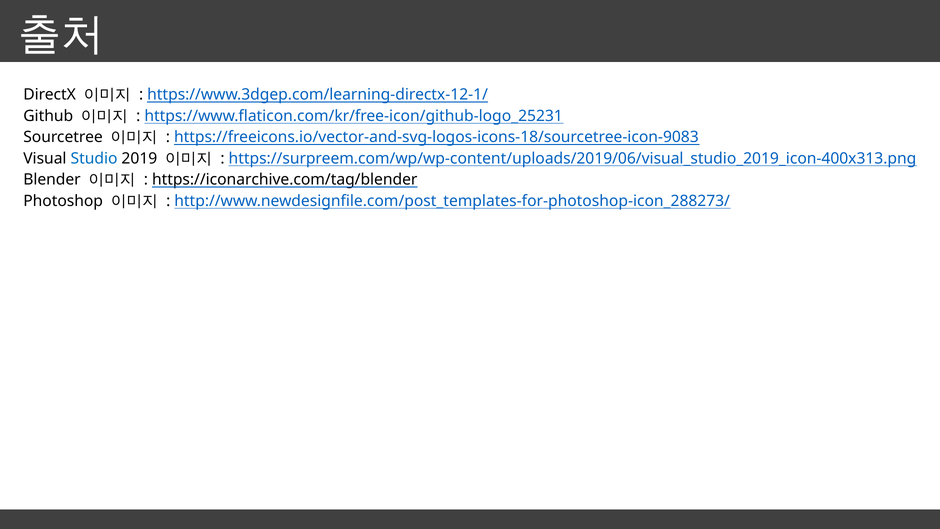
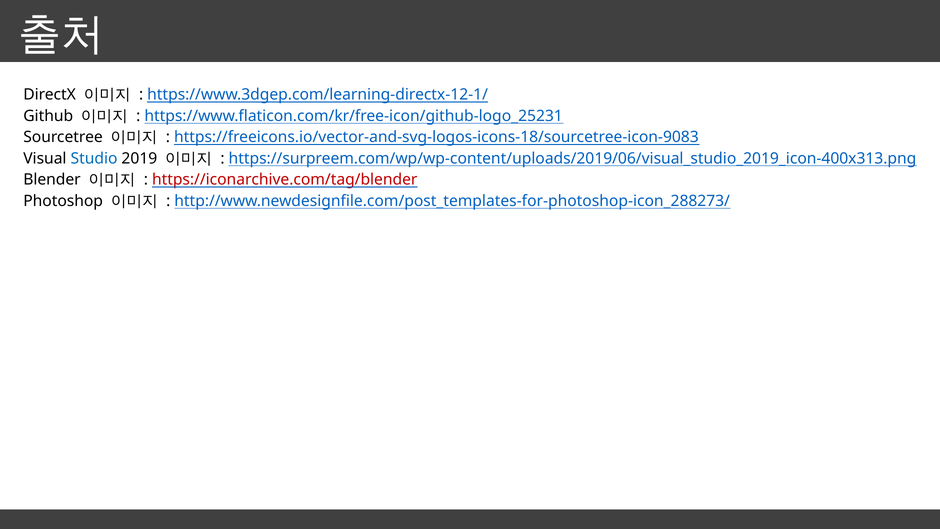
https://iconarchive.com/tag/blender colour: black -> red
